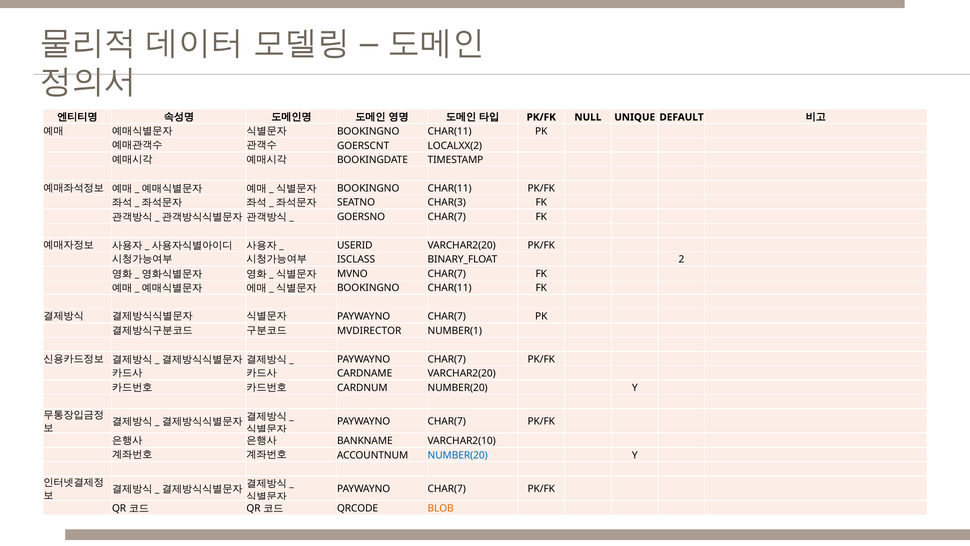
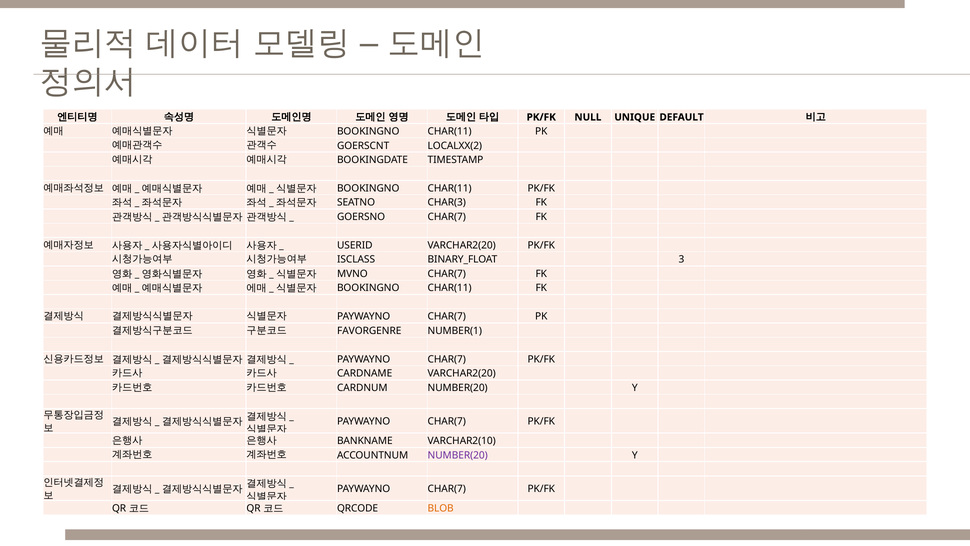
2: 2 -> 3
MVDIRECTOR: MVDIRECTOR -> FAVORGENRE
NUMBER(20 at (458, 455) colour: blue -> purple
